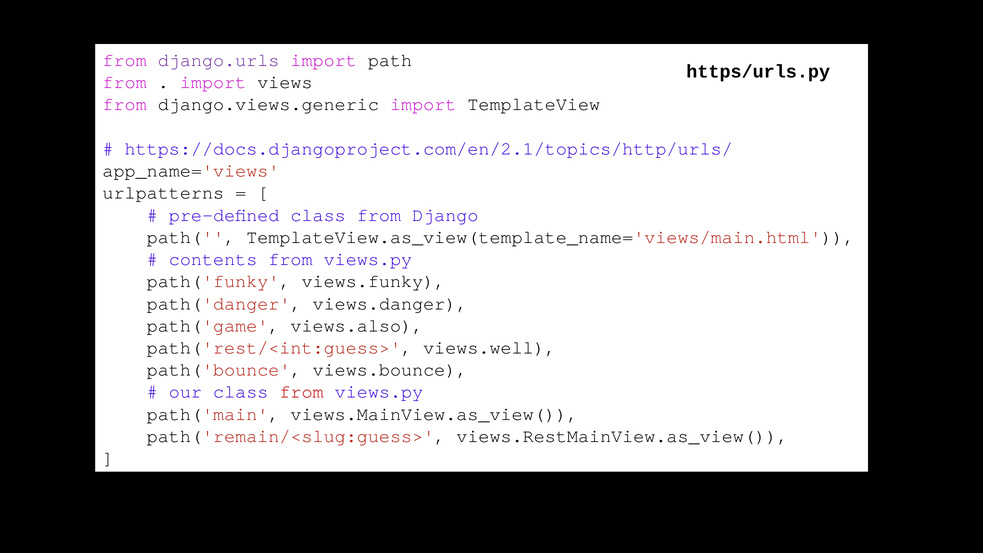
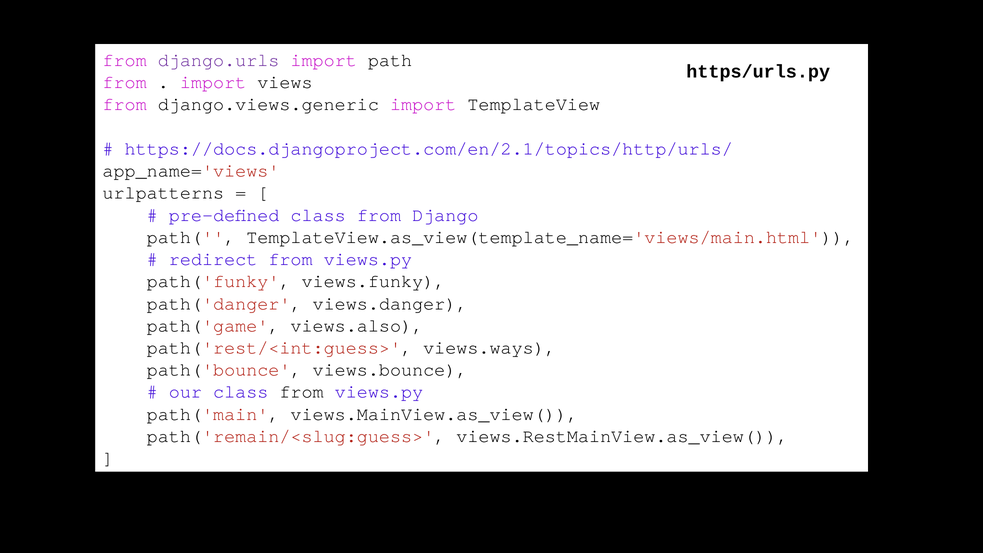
contents: contents -> redirect
views.well: views.well -> views.ways
from at (302, 392) colour: red -> black
